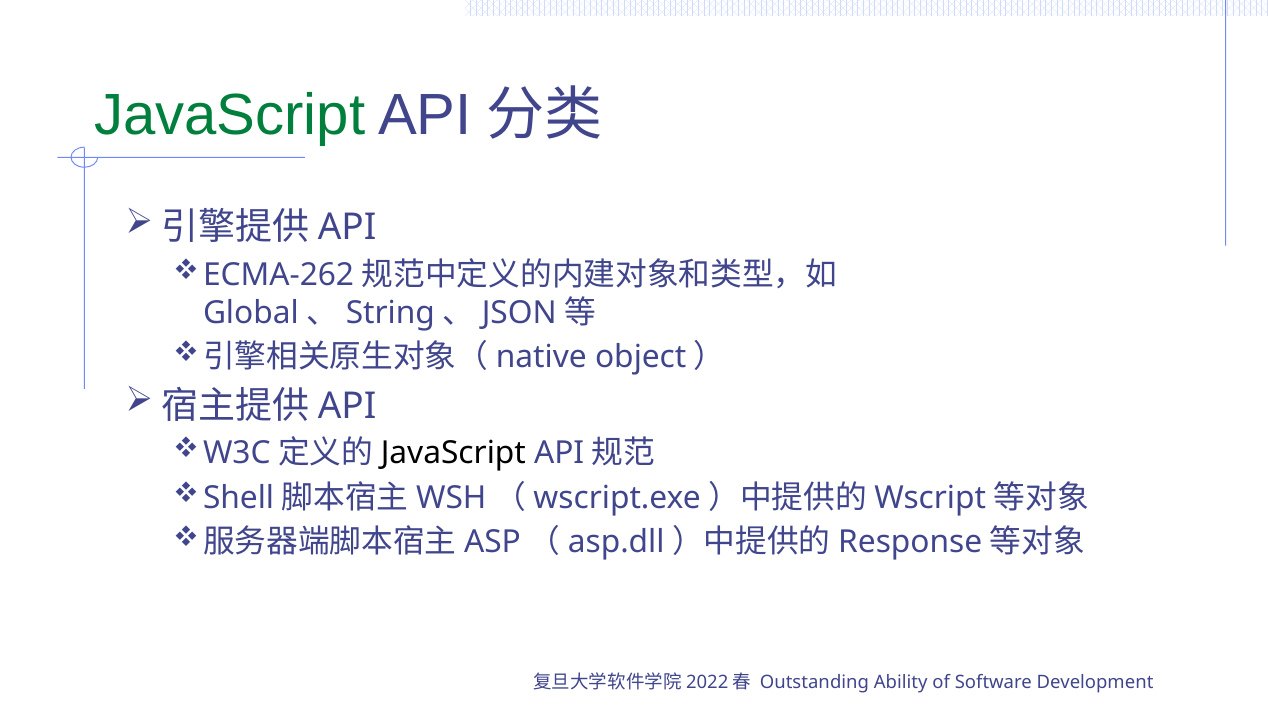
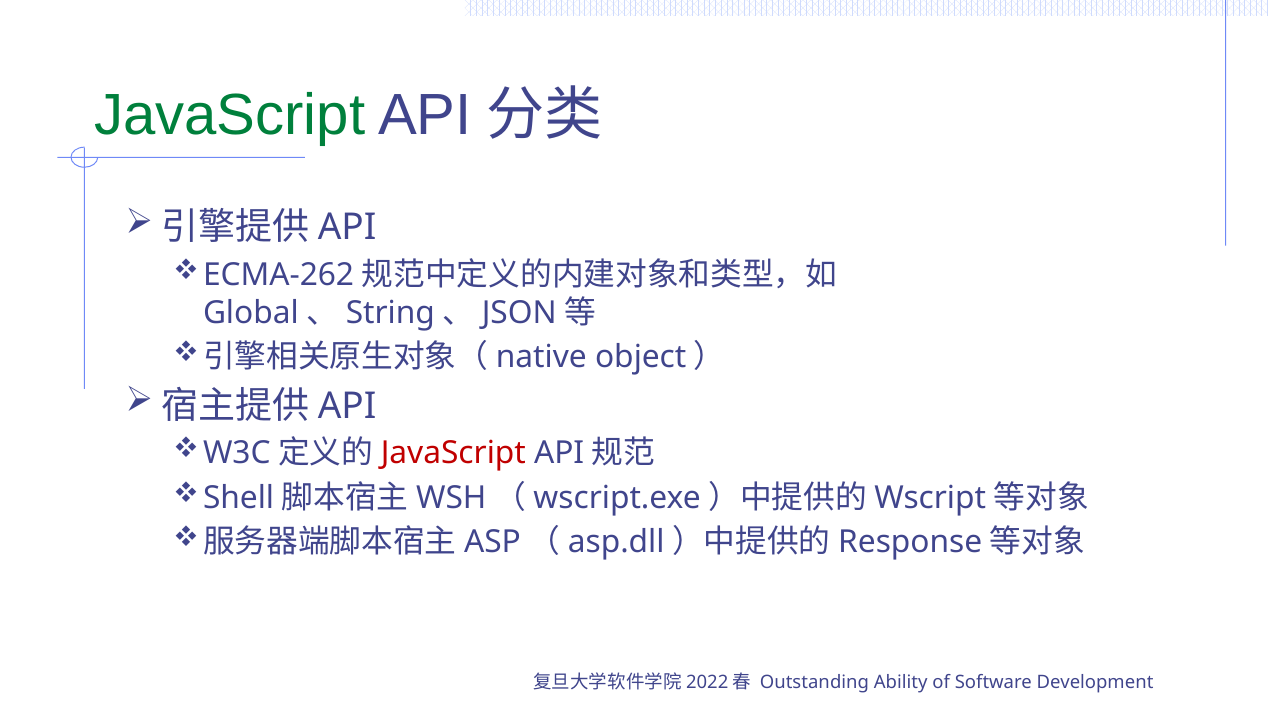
JavaScript at (453, 453) colour: black -> red
